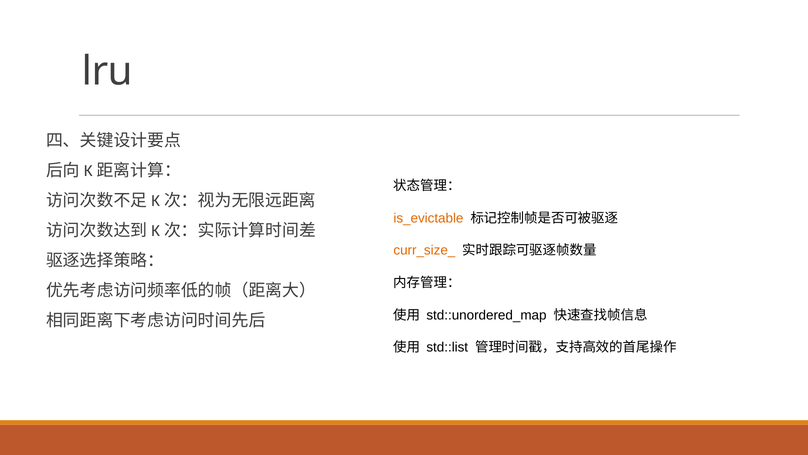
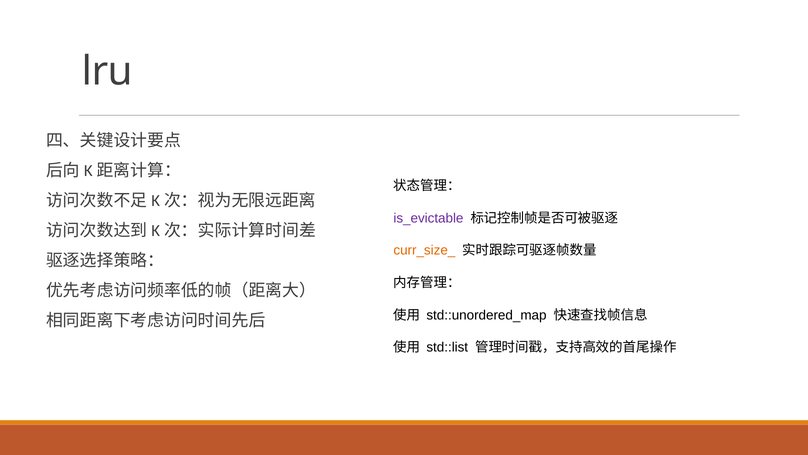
is_evictable colour: orange -> purple
